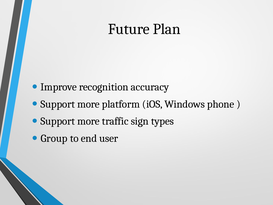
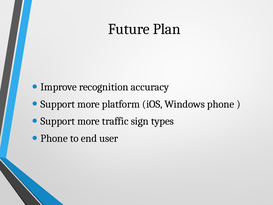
Group at (54, 138): Group -> Phone
